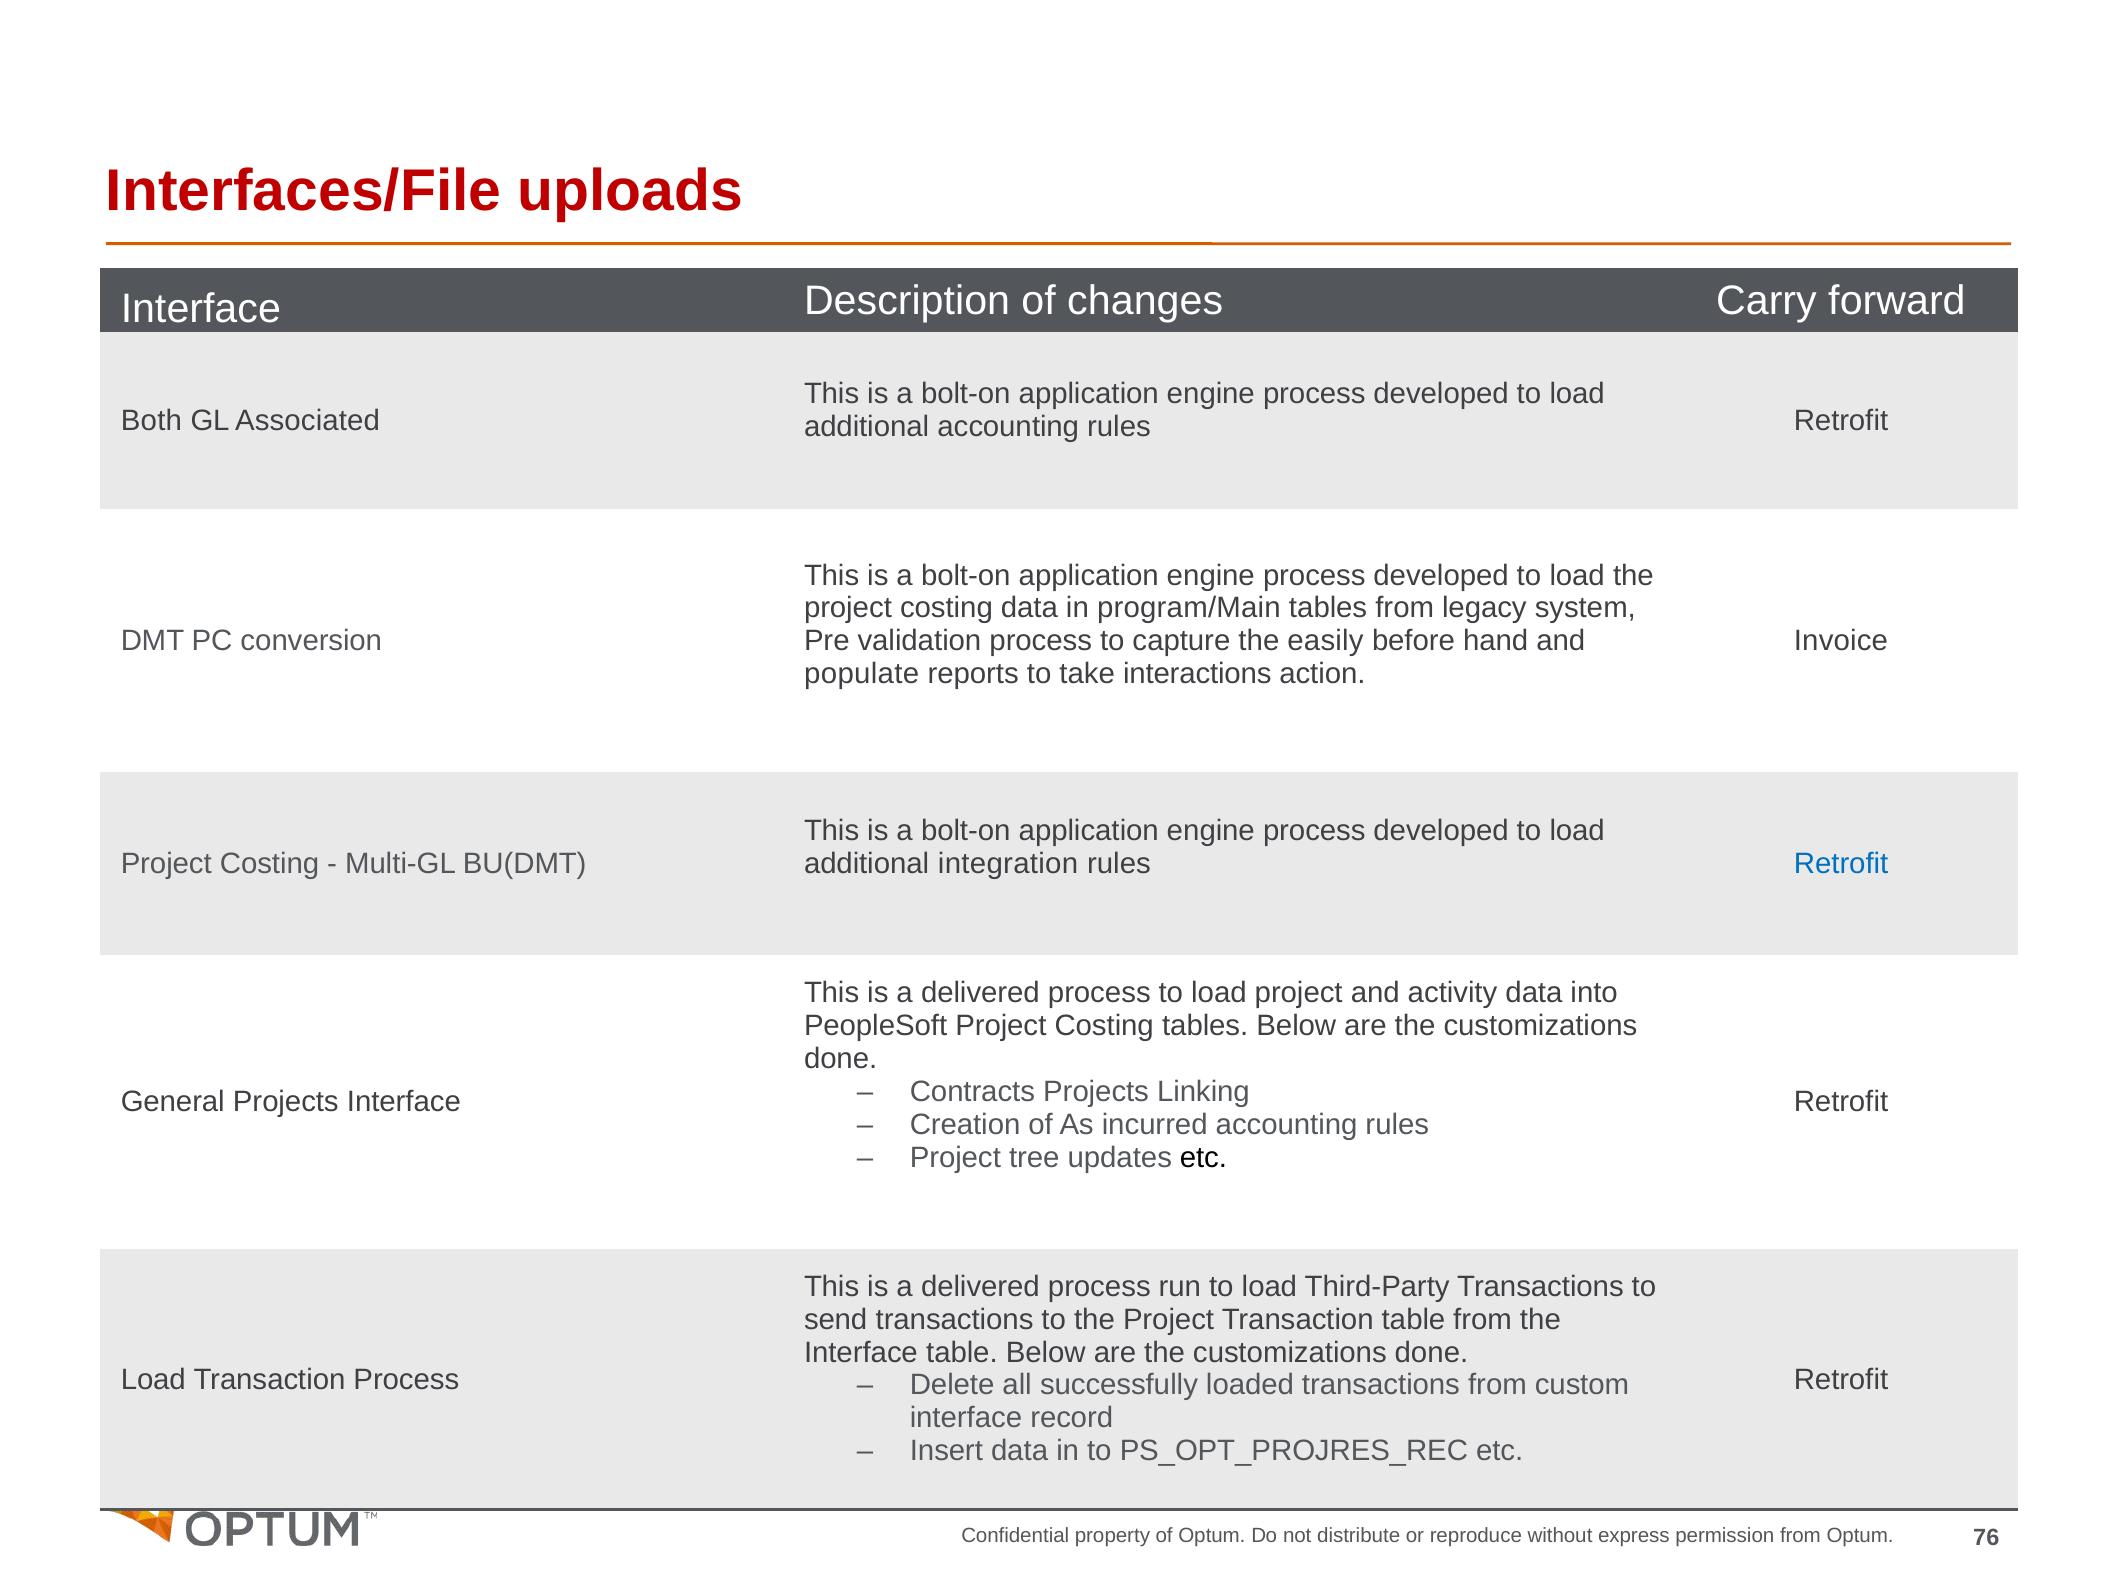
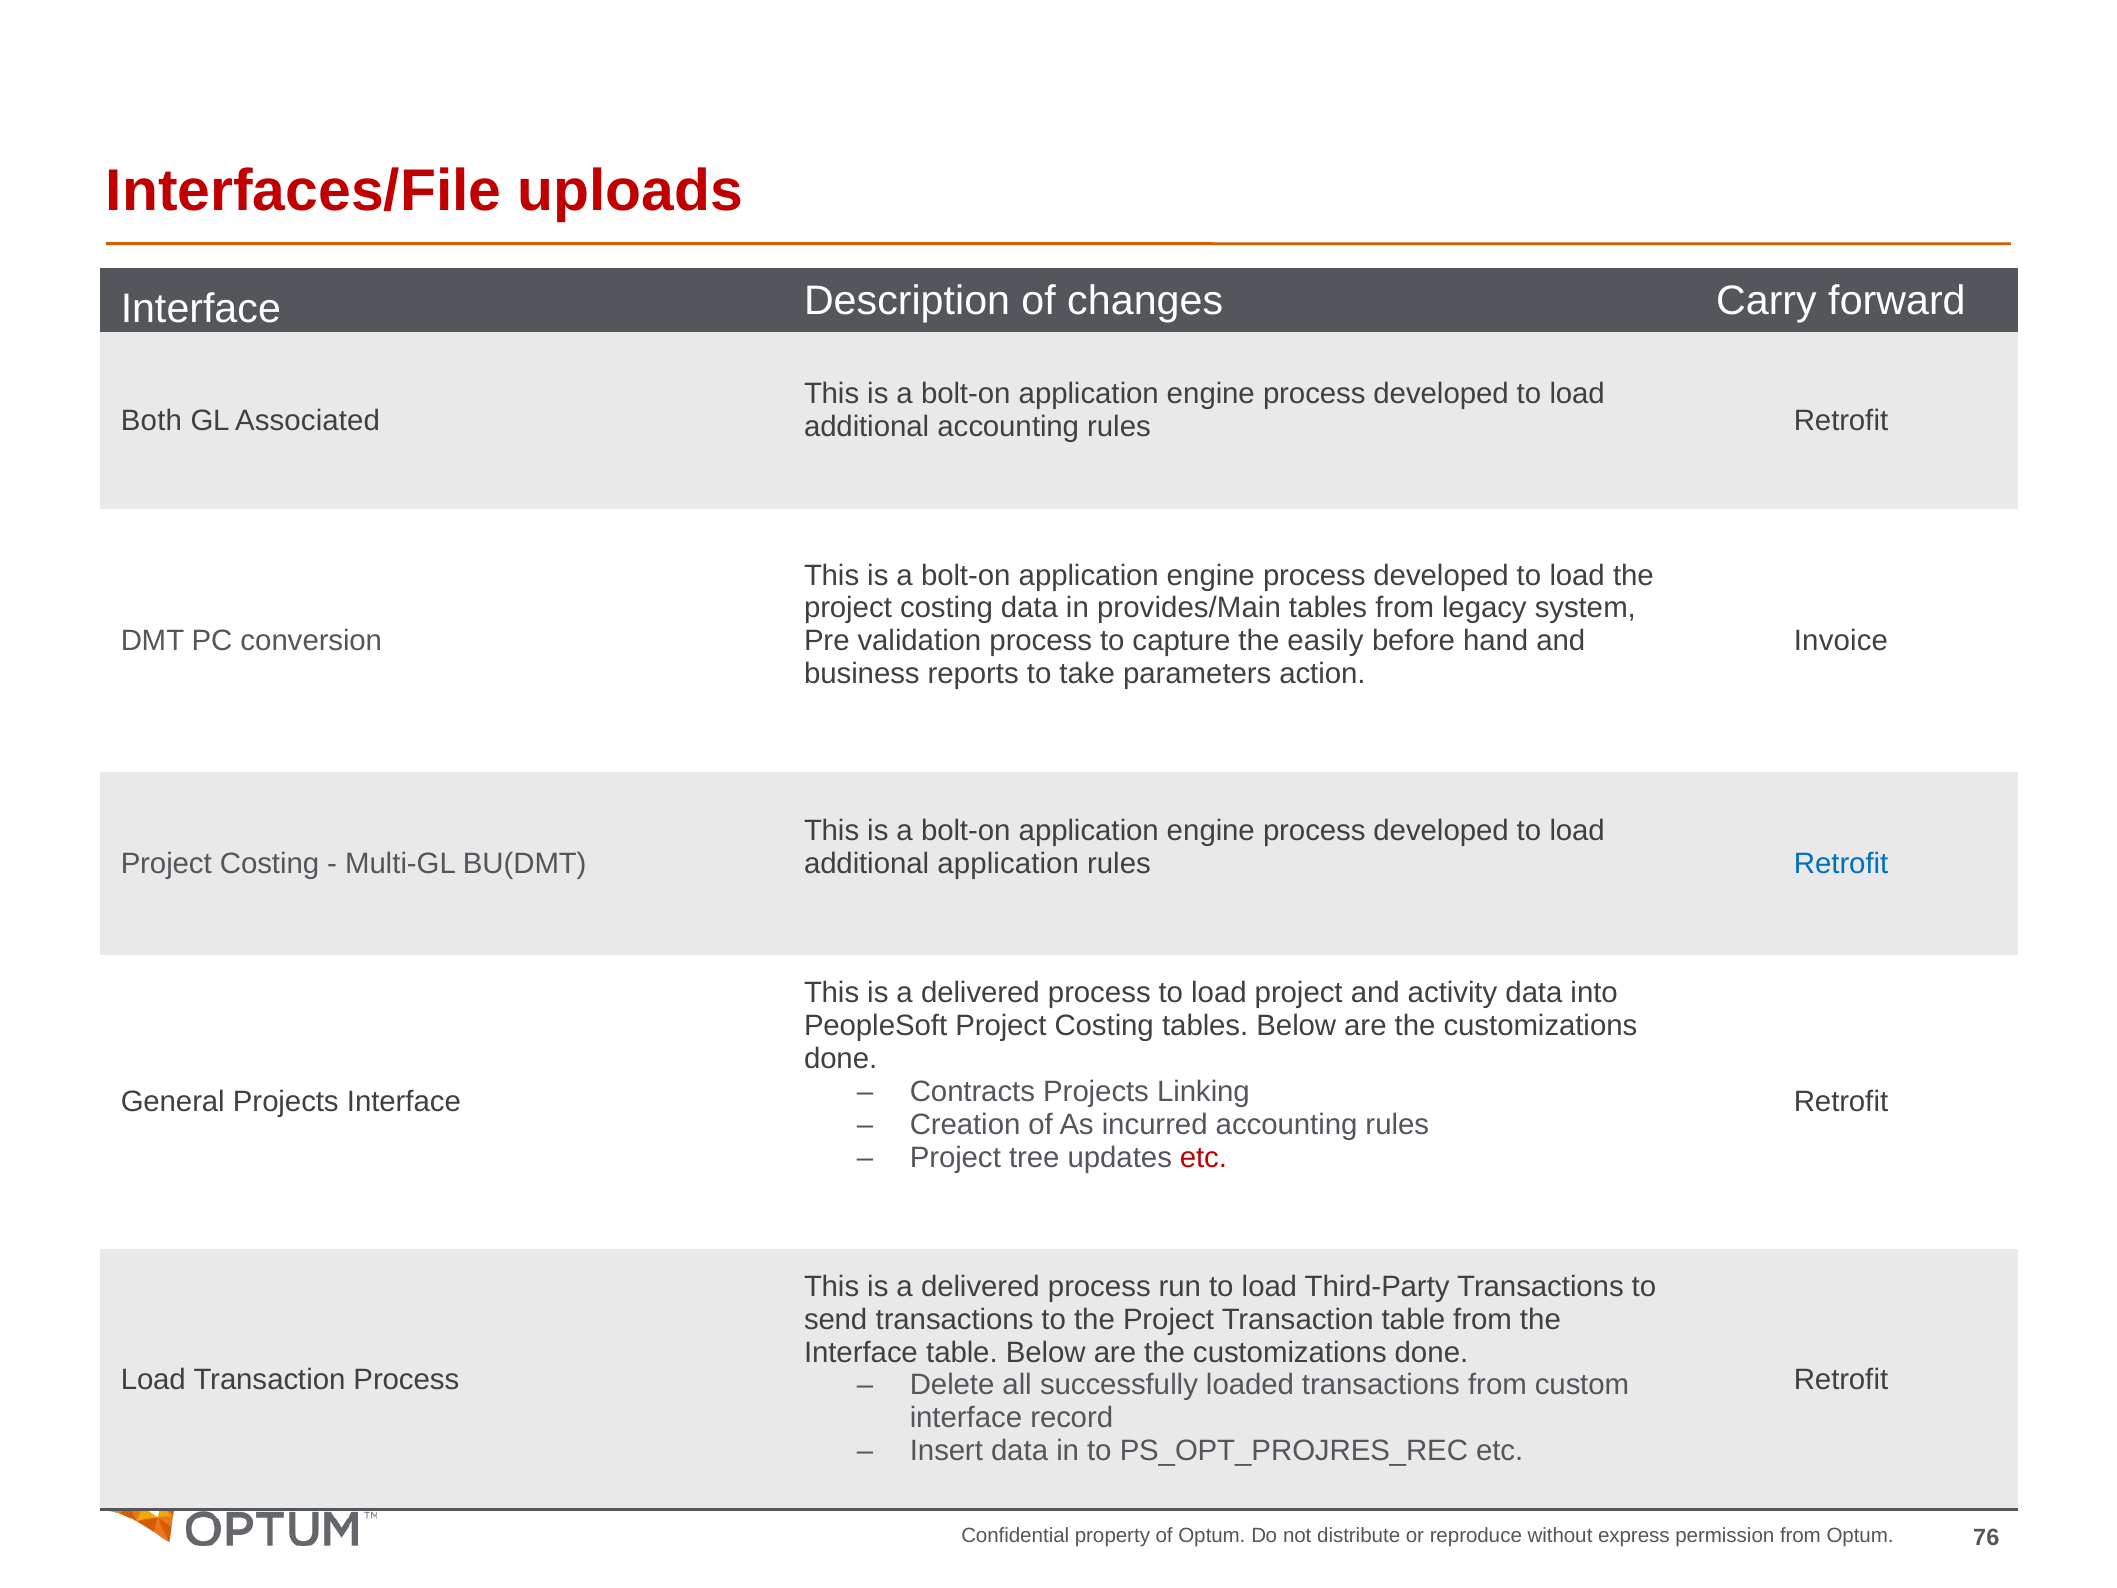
program/Main: program/Main -> provides/Main
populate: populate -> business
interactions: interactions -> parameters
additional integration: integration -> application
etc at (1203, 1157) colour: black -> red
